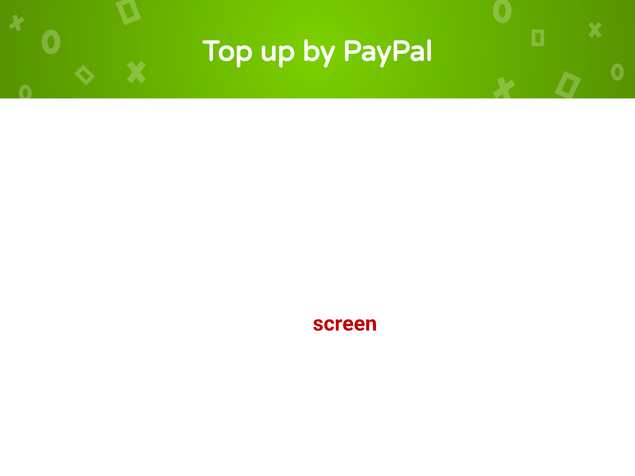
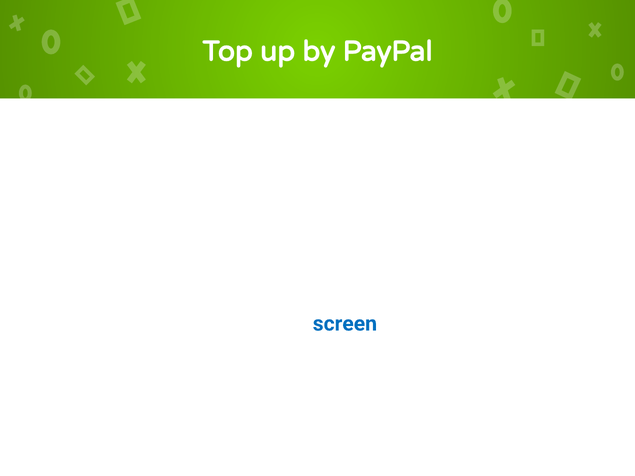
screen colour: red -> blue
